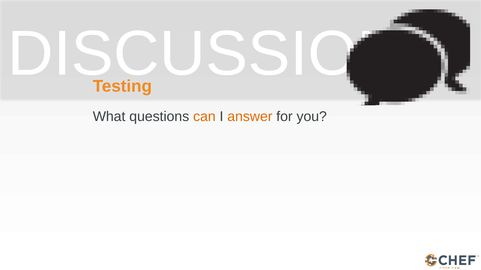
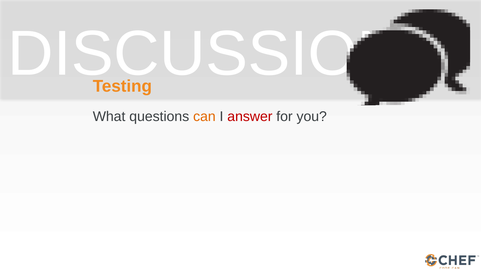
answer colour: orange -> red
